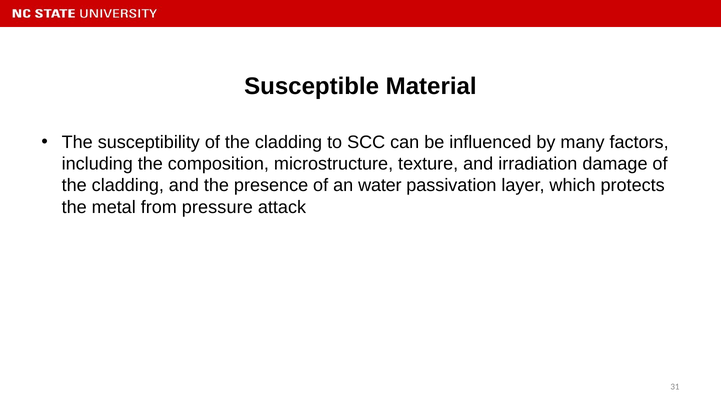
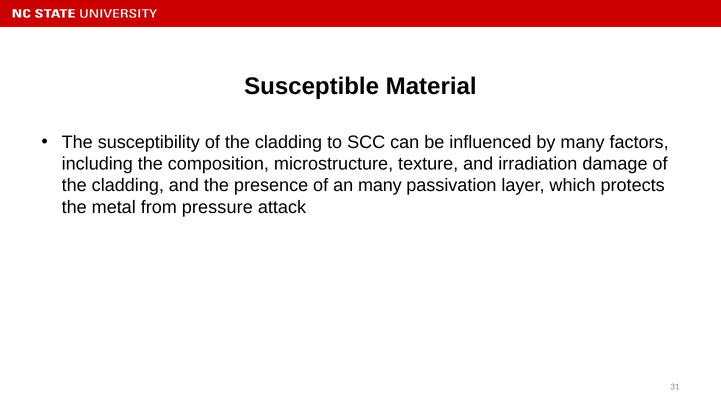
an water: water -> many
